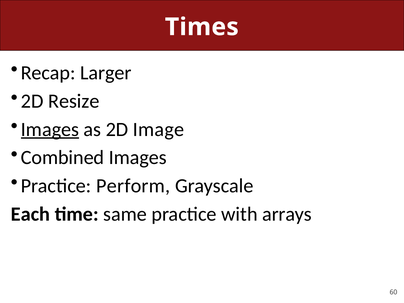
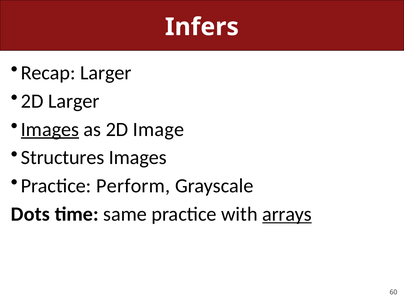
Times: Times -> Infers
2D Resize: Resize -> Larger
Combined: Combined -> Structures
Each: Each -> Dots
arrays underline: none -> present
